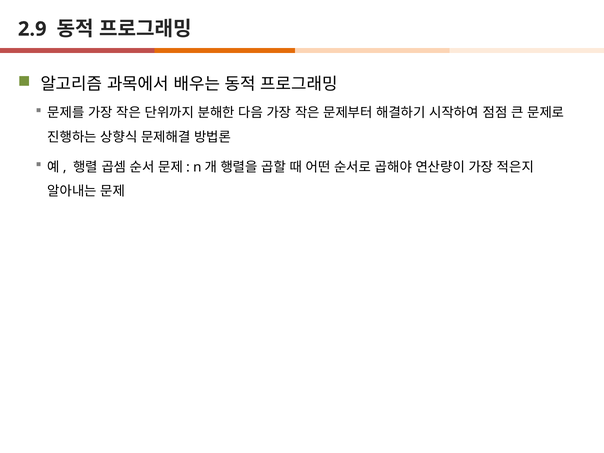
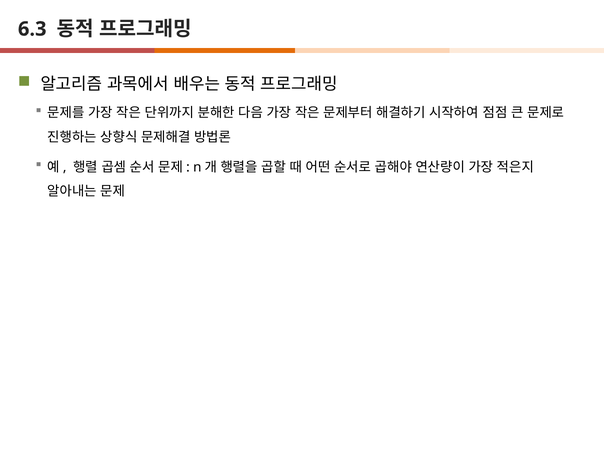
2.9: 2.9 -> 6.3
